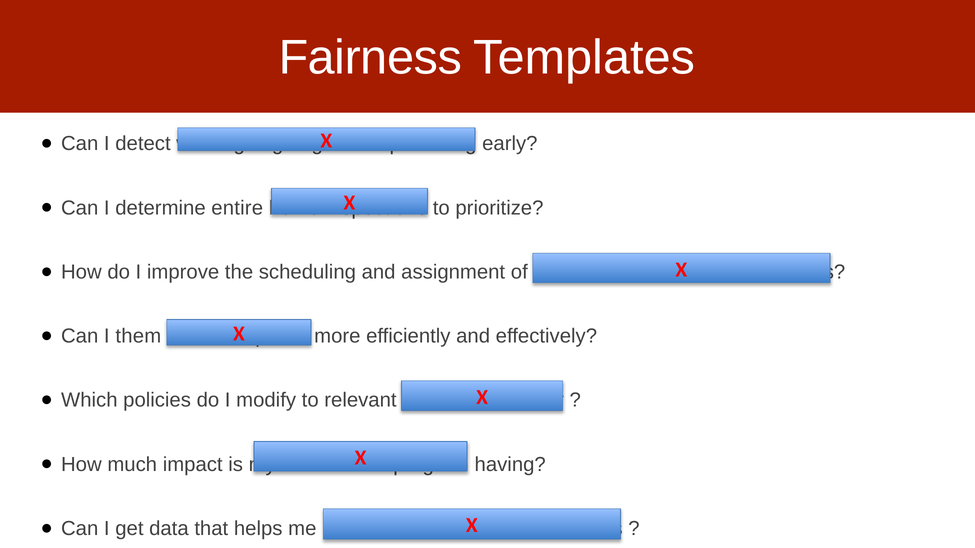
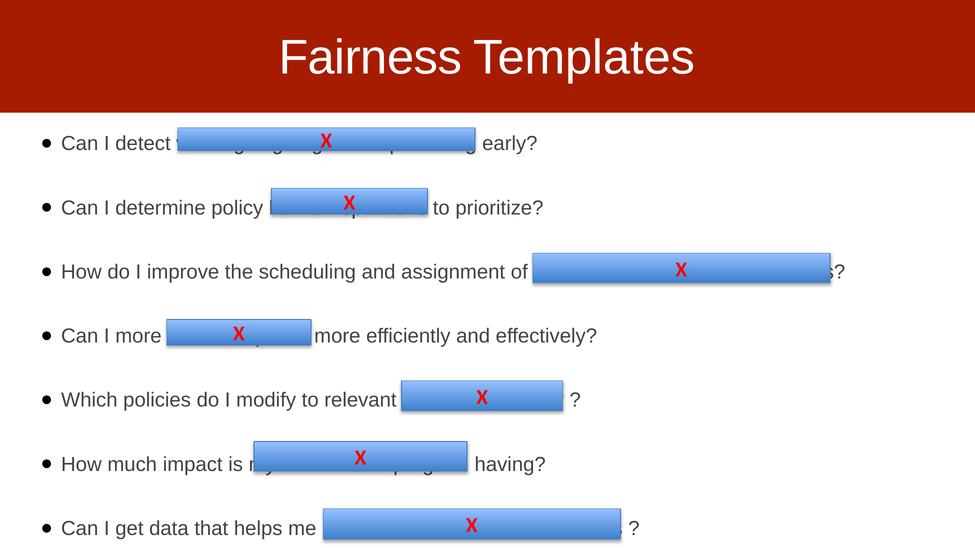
entire: entire -> policy
I them: them -> more
